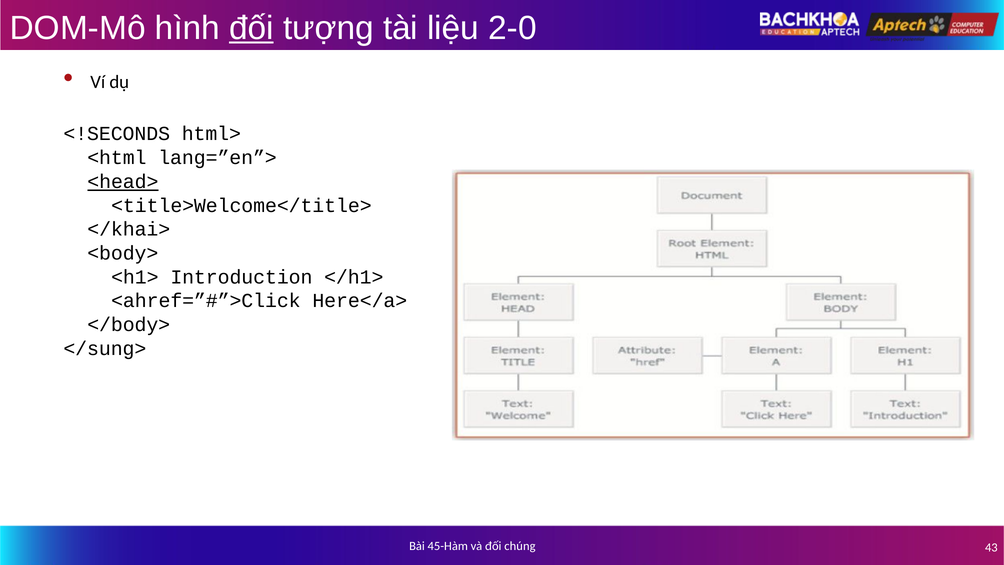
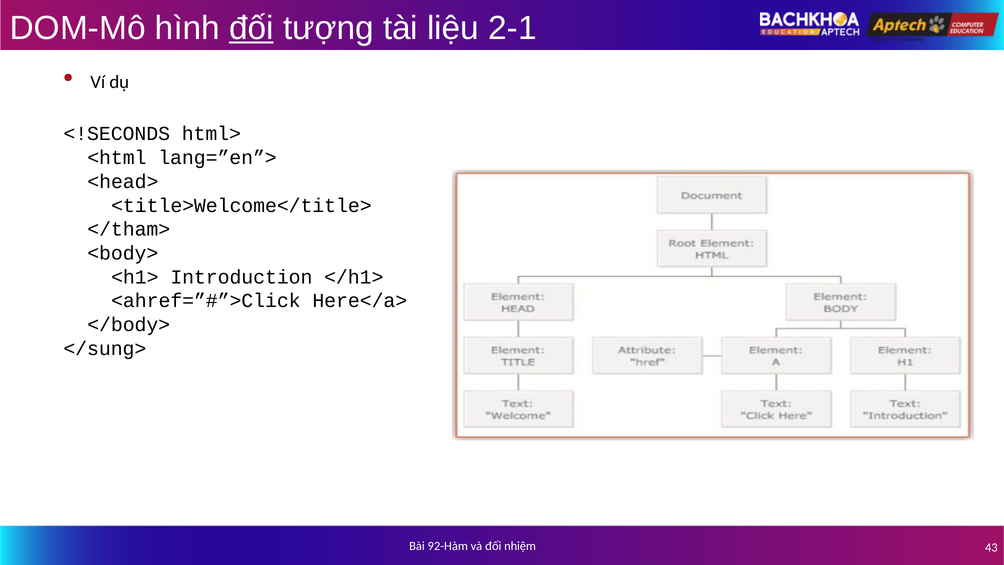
2-0: 2-0 -> 2-1
<head> underline: present -> none
</khai>: </khai> -> </tham>
45-Hàm: 45-Hàm -> 92-Hàm
chúng: chúng -> nhiệm
